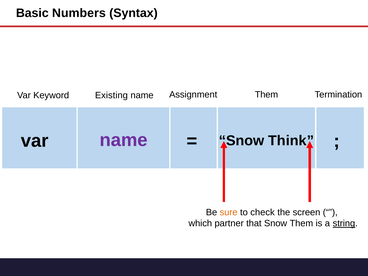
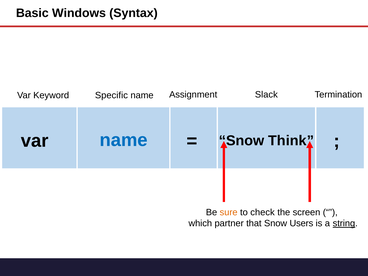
Numbers: Numbers -> Windows
Existing: Existing -> Specific
Assignment Them: Them -> Slack
name at (124, 140) colour: purple -> blue
Snow Them: Them -> Users
